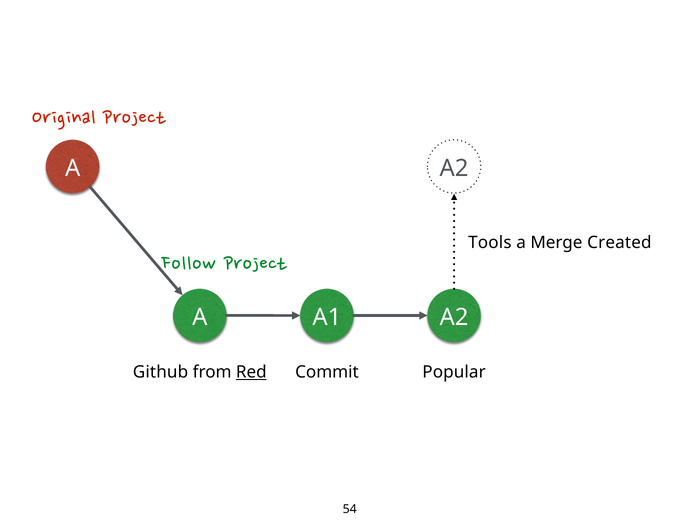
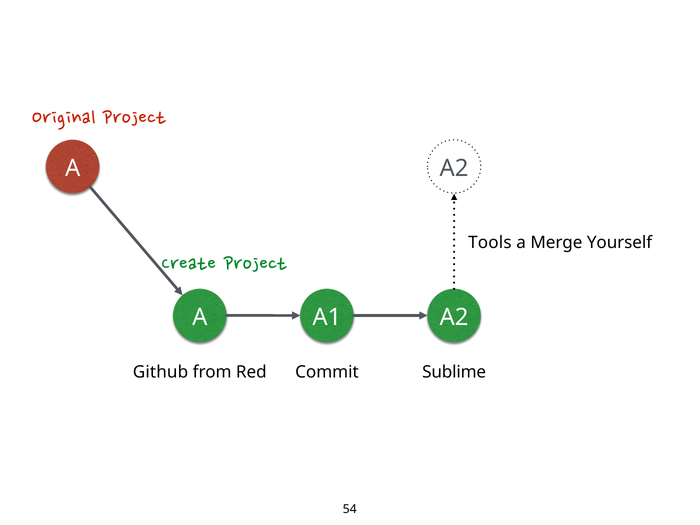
Created: Created -> Yourself
Follow: Follow -> Create
Red underline: present -> none
Popular: Popular -> Sublime
